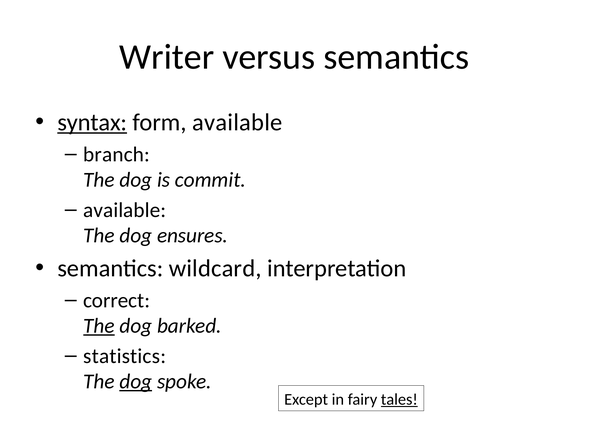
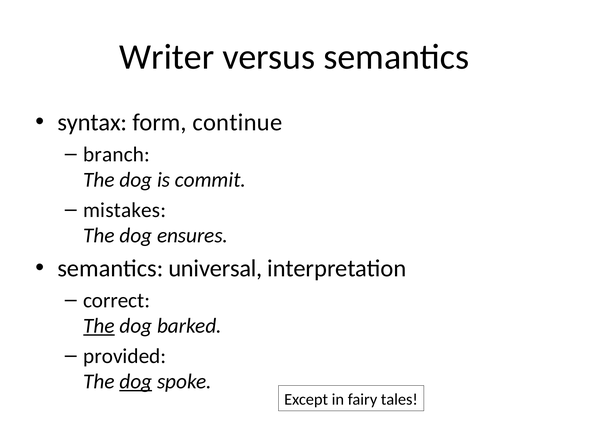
syntax underline: present -> none
form available: available -> continue
available at (125, 210): available -> mistakes
wildcard: wildcard -> universal
statistics: statistics -> provided
tales underline: present -> none
